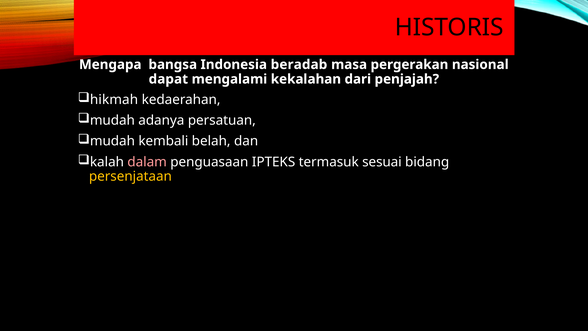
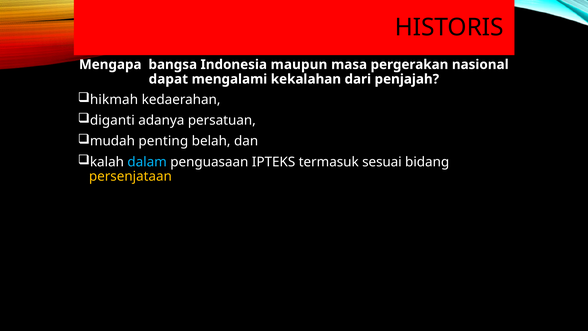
beradab: beradab -> maupun
mudah at (112, 120): mudah -> diganti
kembali: kembali -> penting
dalam colour: pink -> light blue
